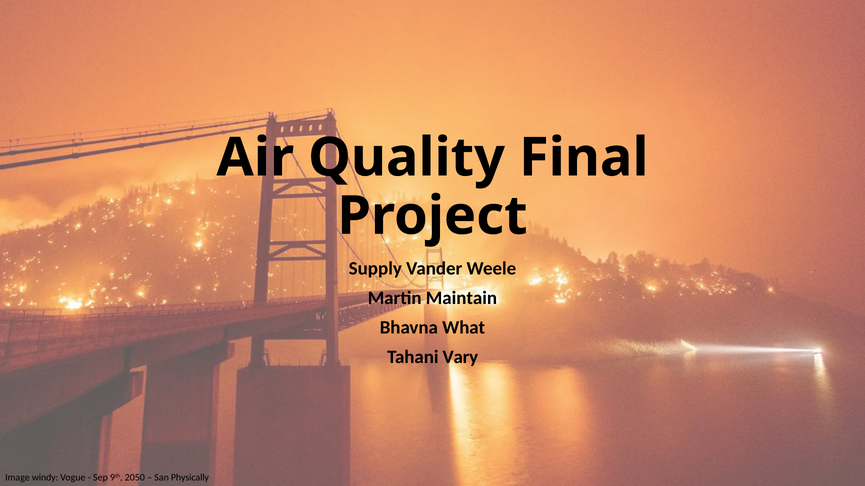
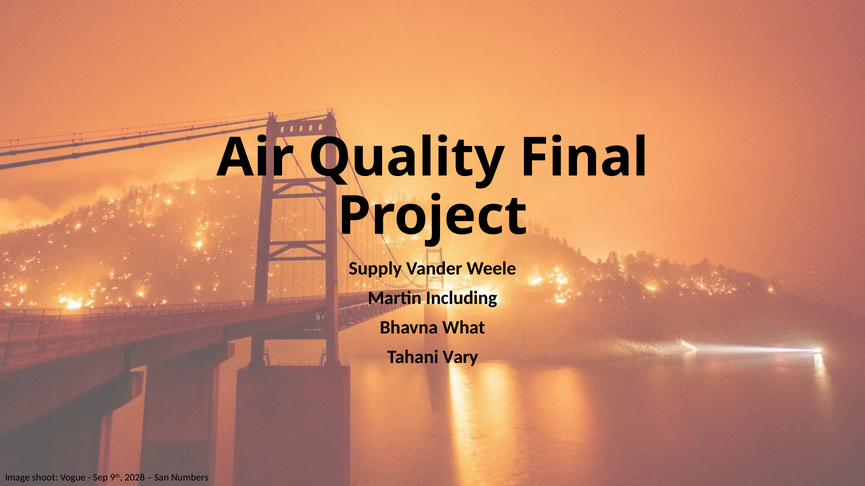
Maintain: Maintain -> Including
windy: windy -> shoot
2050: 2050 -> 2028
Physically: Physically -> Numbers
